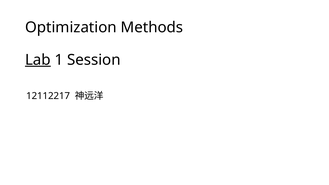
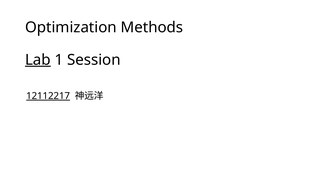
12112217 underline: none -> present
